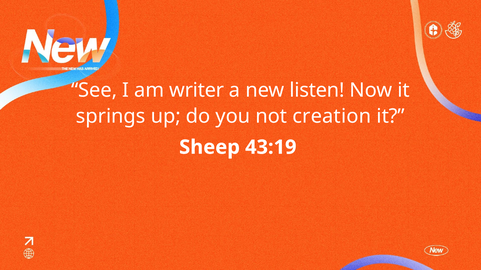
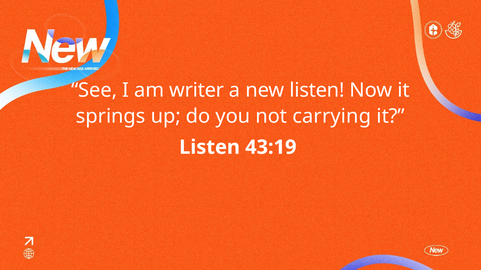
creation: creation -> carrying
Sheep at (210, 147): Sheep -> Listen
